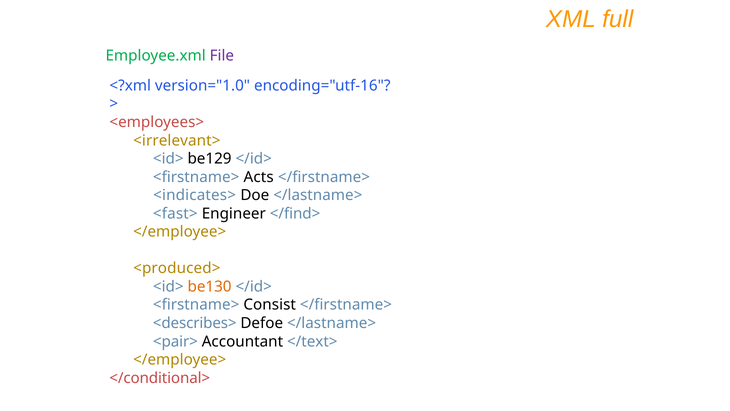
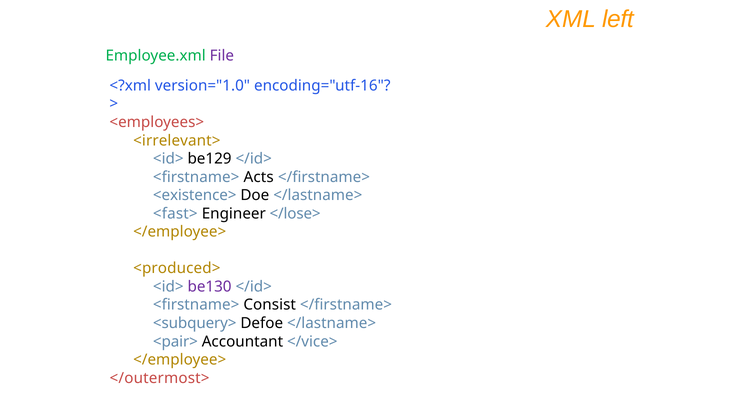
full: full -> left
<indicates>: <indicates> -> <existence>
</find>: </find> -> </lose>
be130 colour: orange -> purple
<describes>: <describes> -> <subquery>
</text>: </text> -> </vice>
</conditional>: </conditional> -> </outermost>
